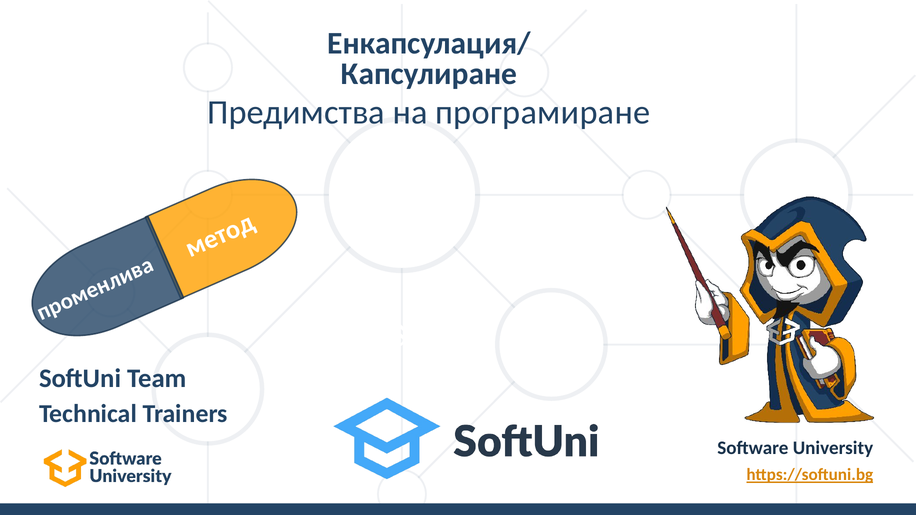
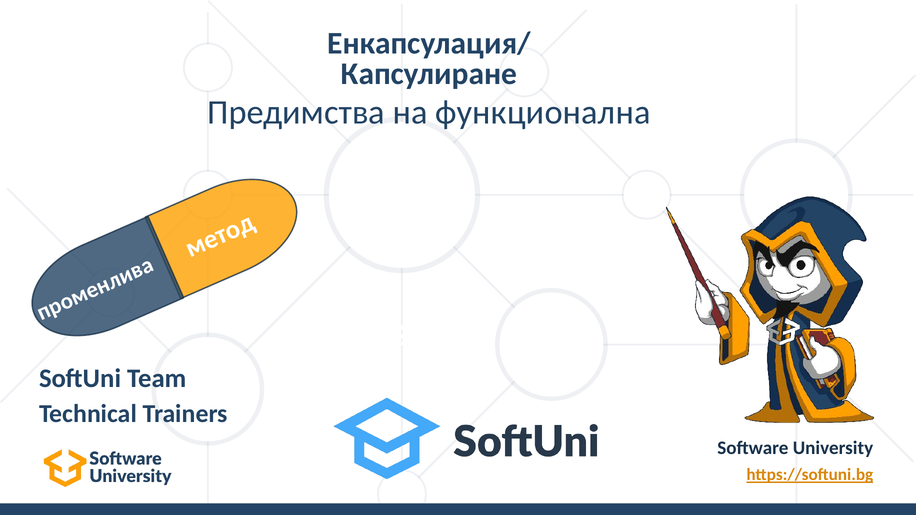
програмиране: програмиране -> функционална
